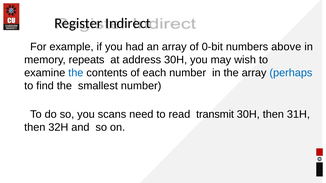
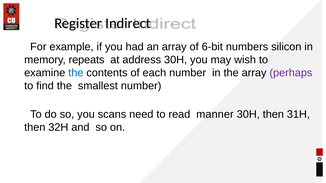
0-bit: 0-bit -> 6-bit
above: above -> silicon
perhaps colour: blue -> purple
transmit: transmit -> manner
